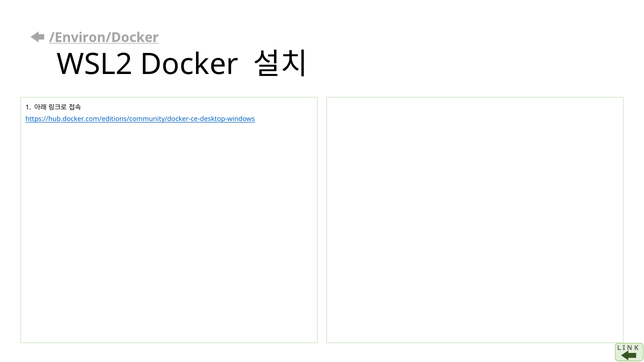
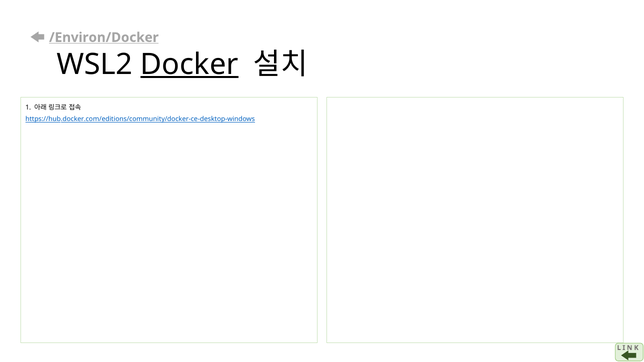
Docker underline: none -> present
